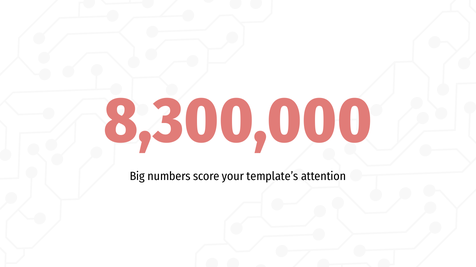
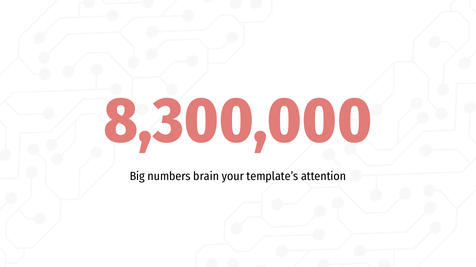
score: score -> brain
